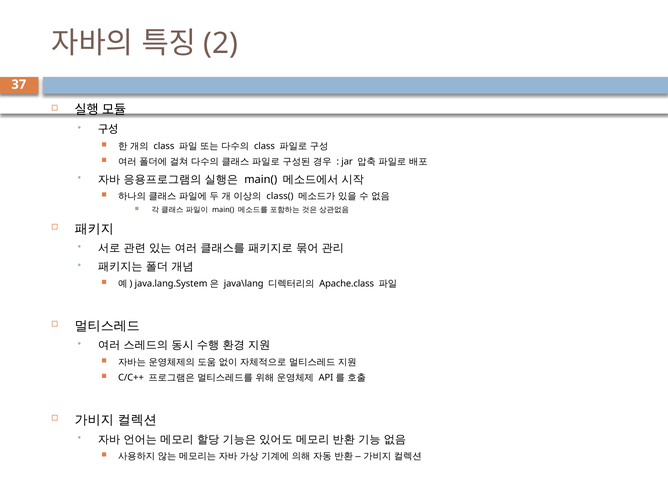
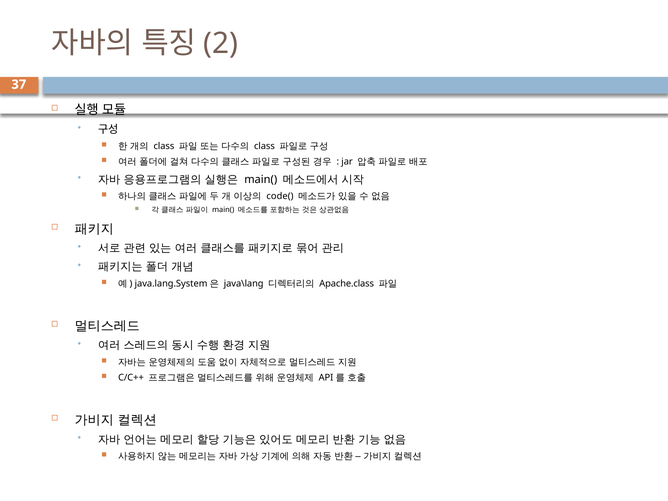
class(: class( -> code(
